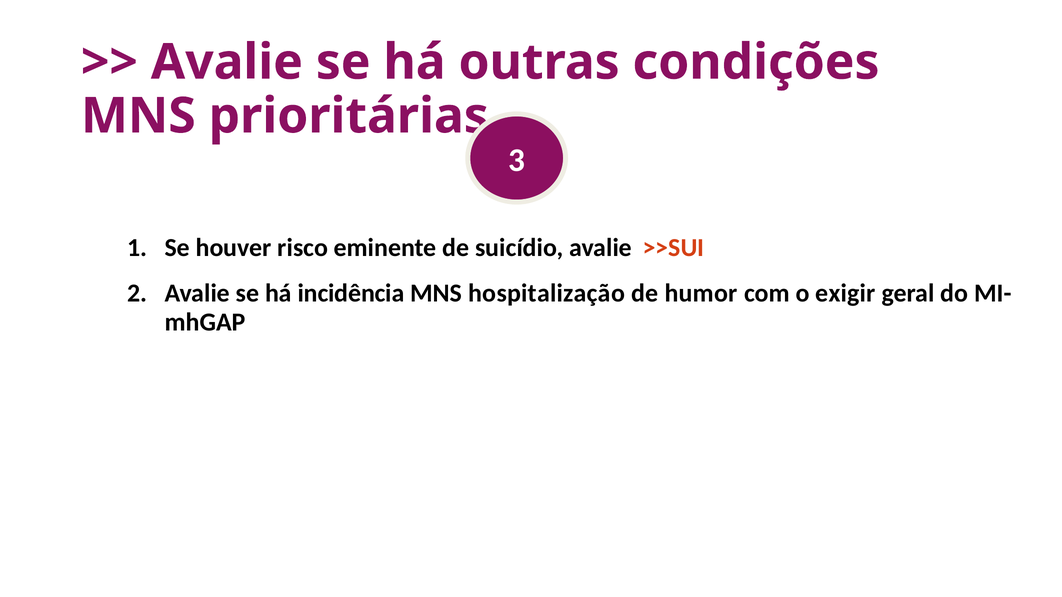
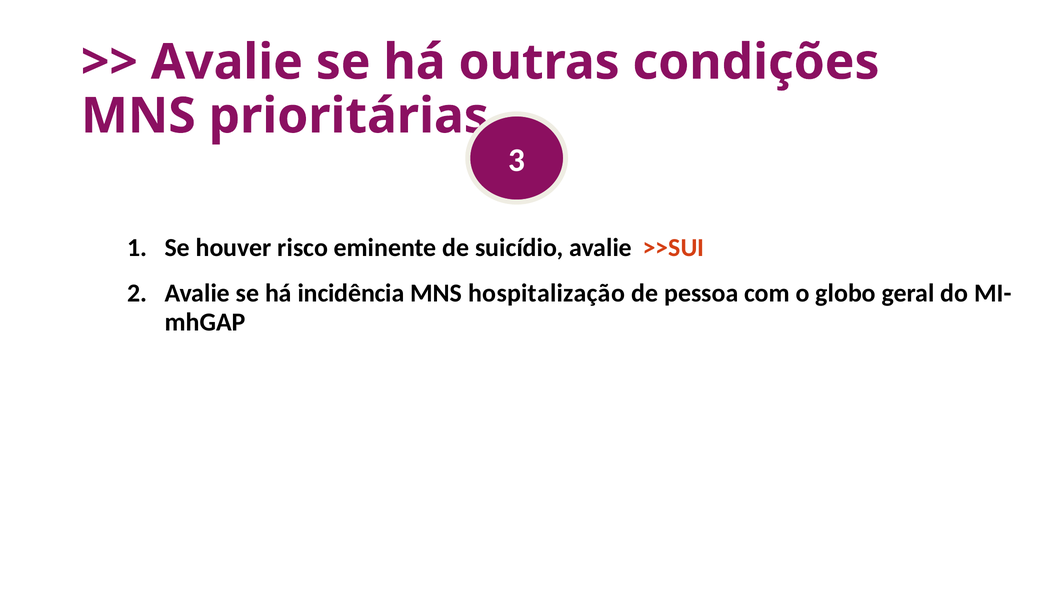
humor: humor -> pessoa
exigir: exigir -> globo
